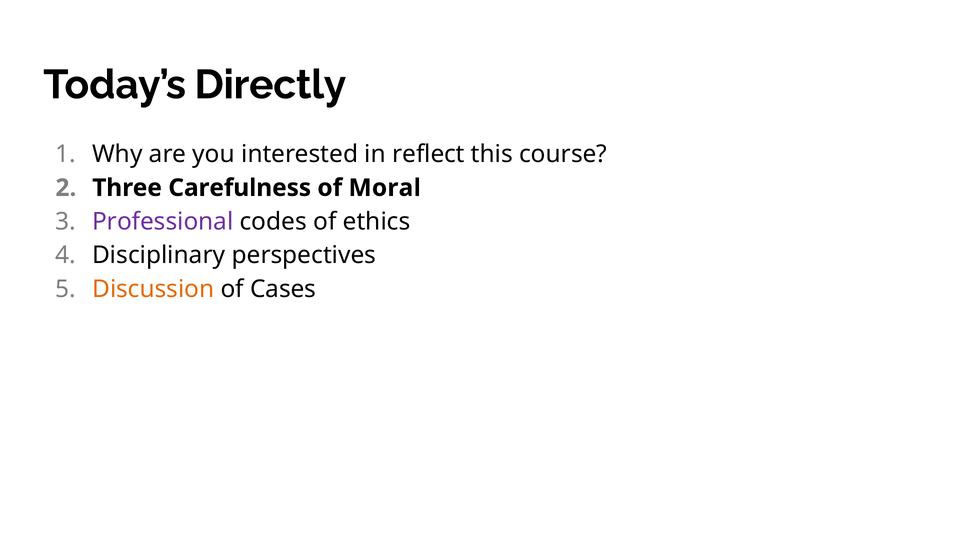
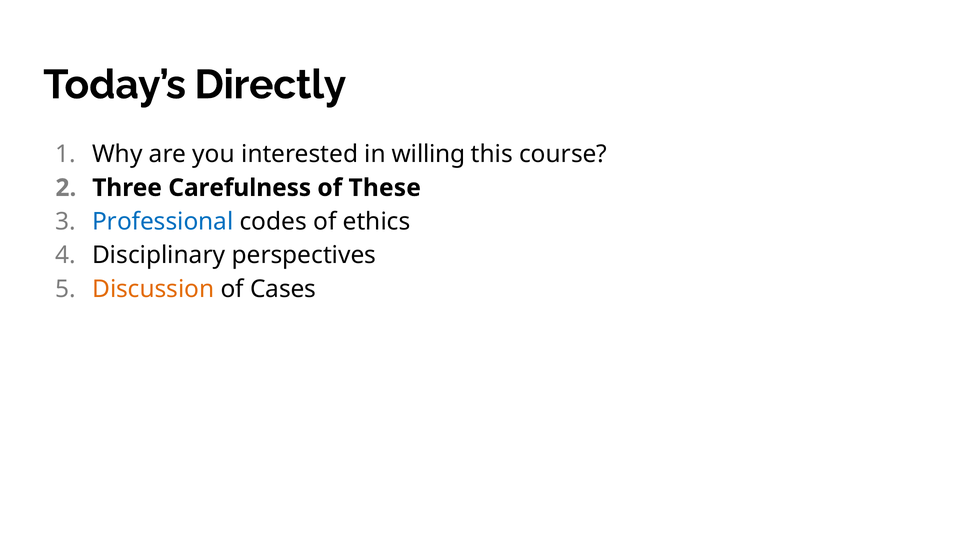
reflect: reflect -> willing
Moral: Moral -> These
Professional colour: purple -> blue
